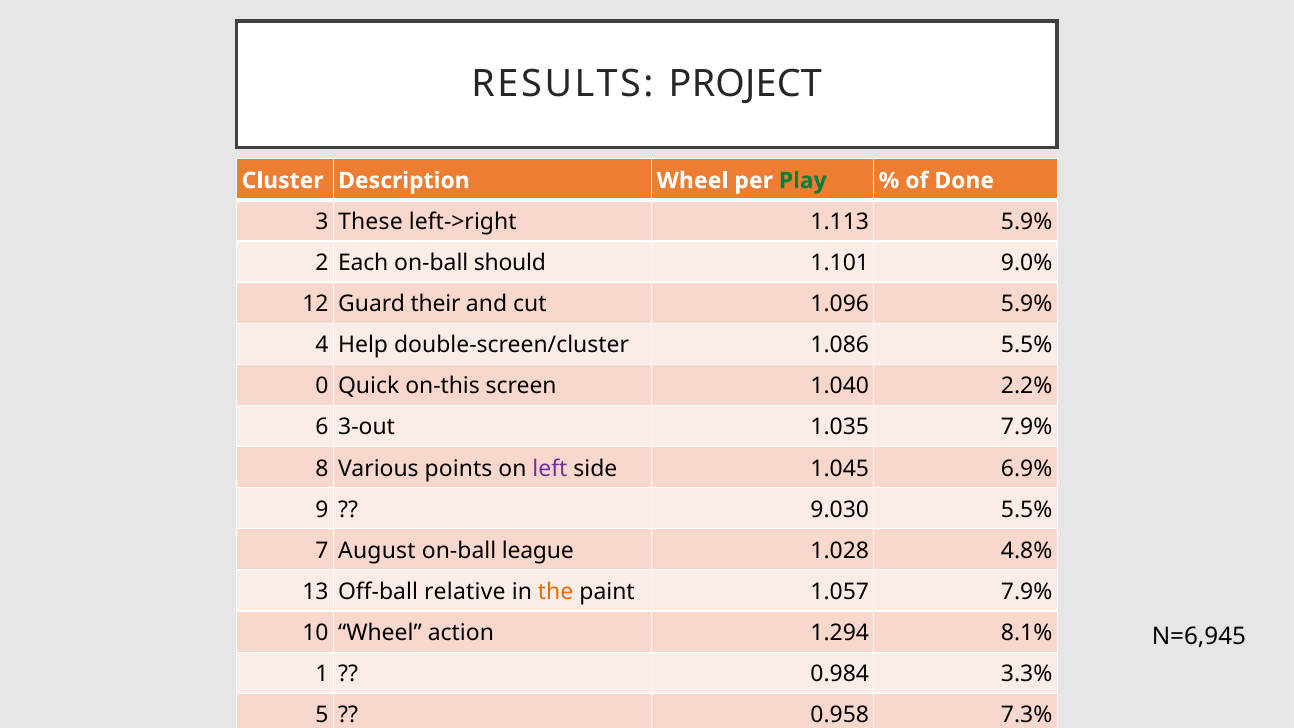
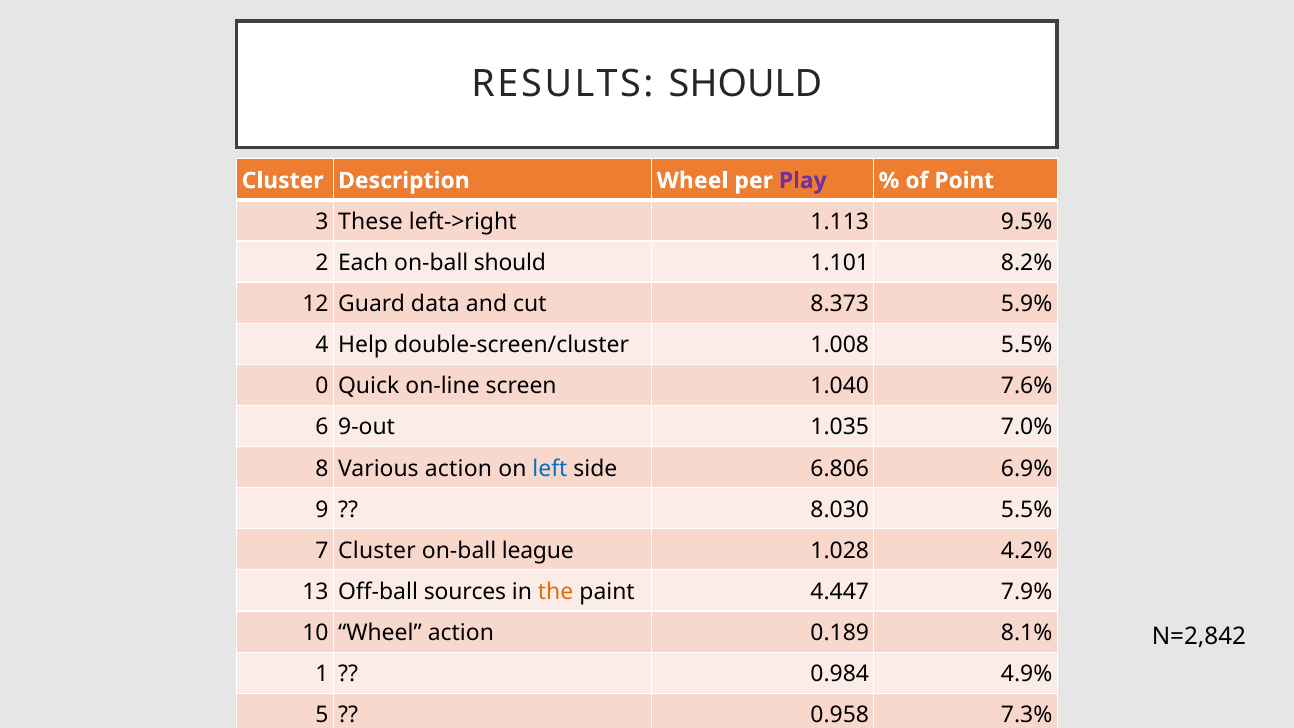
RESULTS PROJECT: PROJECT -> SHOULD
Play colour: green -> purple
Done: Done -> Point
1.113 5.9%: 5.9% -> 9.5%
9.0%: 9.0% -> 8.2%
their: their -> data
1.096: 1.096 -> 8.373
1.086: 1.086 -> 1.008
on-this: on-this -> on-line
2.2%: 2.2% -> 7.6%
3-out: 3-out -> 9-out
1.035 7.9%: 7.9% -> 7.0%
Various points: points -> action
left colour: purple -> blue
1.045: 1.045 -> 6.806
9.030: 9.030 -> 8.030
7 August: August -> Cluster
4.8%: 4.8% -> 4.2%
relative: relative -> sources
1.057: 1.057 -> 4.447
1.294: 1.294 -> 0.189
N=6,945: N=6,945 -> N=2,842
3.3%: 3.3% -> 4.9%
